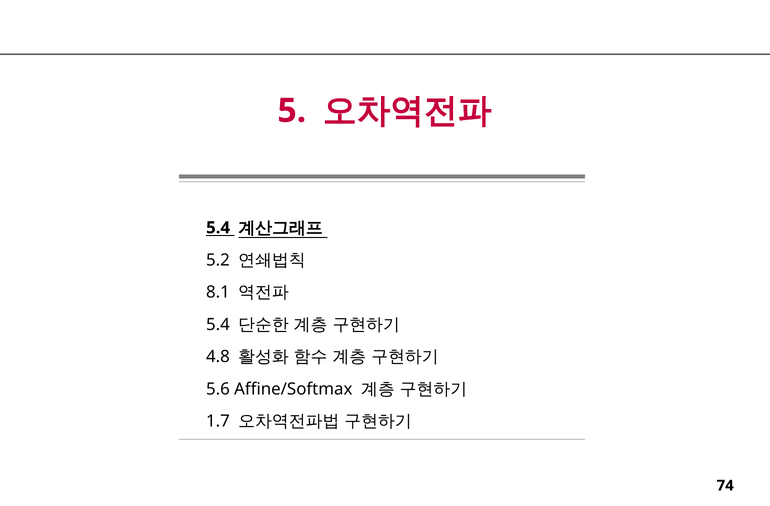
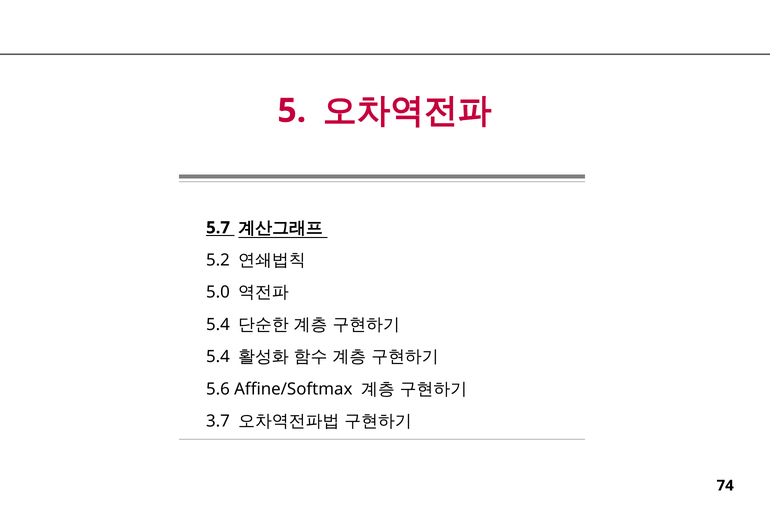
5.4 at (218, 228): 5.4 -> 5.7
8.1: 8.1 -> 5.0
4.8 at (218, 357): 4.8 -> 5.4
1.7: 1.7 -> 3.7
